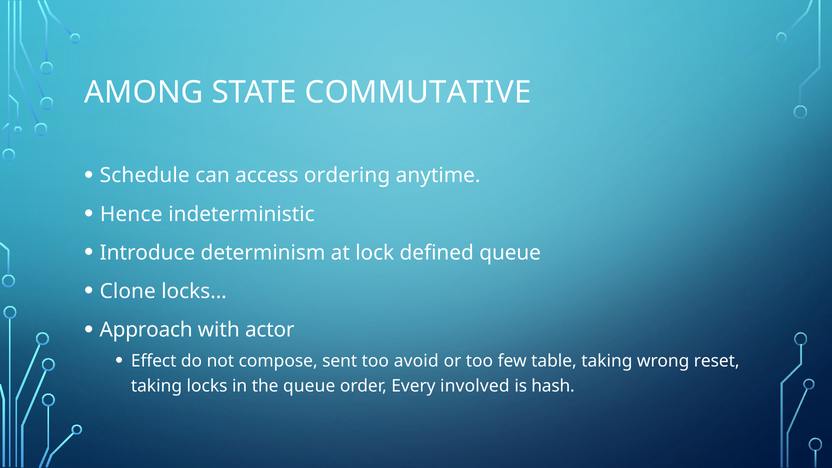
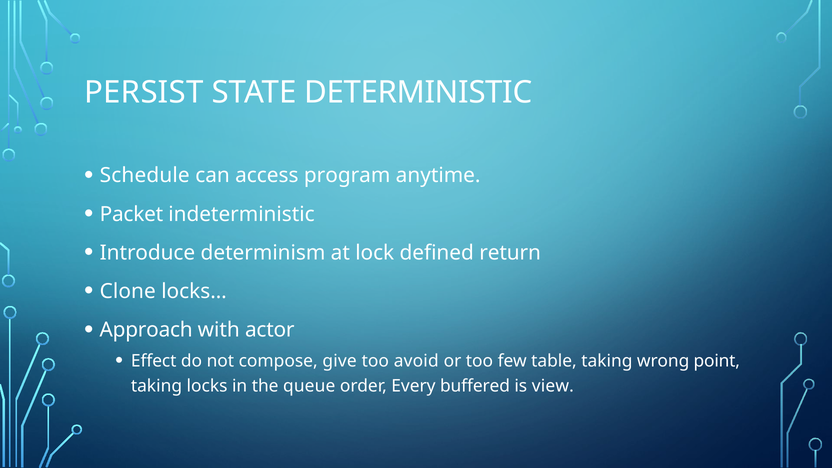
AMONG: AMONG -> PERSIST
COMMUTATIVE: COMMUTATIVE -> DETERMINISTIC
ordering: ordering -> program
Hence: Hence -> Packet
defined queue: queue -> return
sent: sent -> give
reset: reset -> point
involved: involved -> buffered
hash: hash -> view
